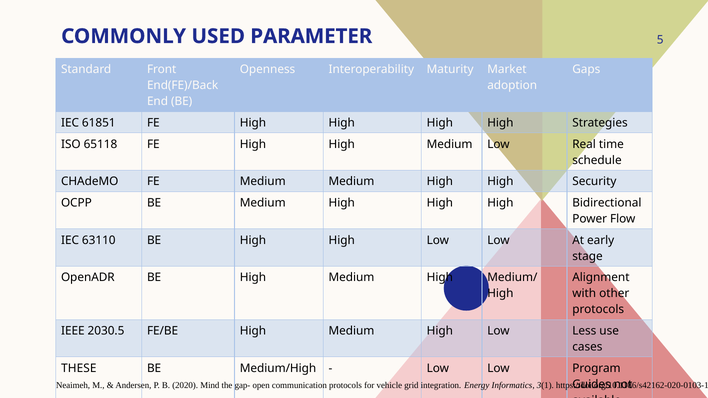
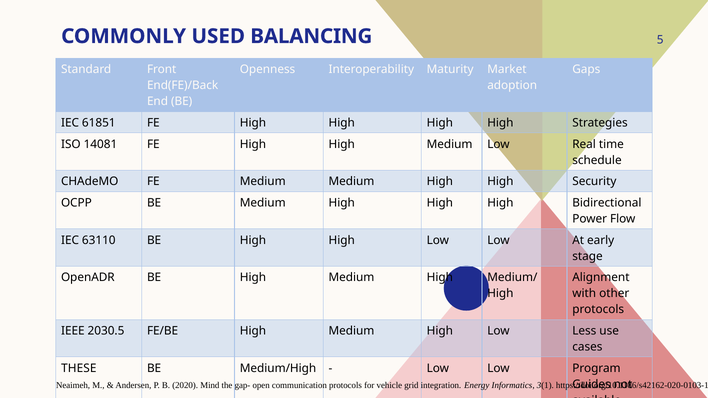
PARAMETER: PARAMETER -> BALANCING
65118: 65118 -> 14081
